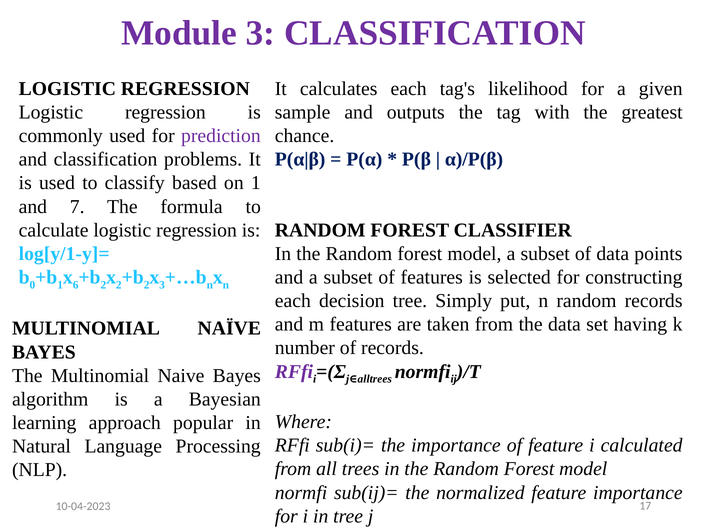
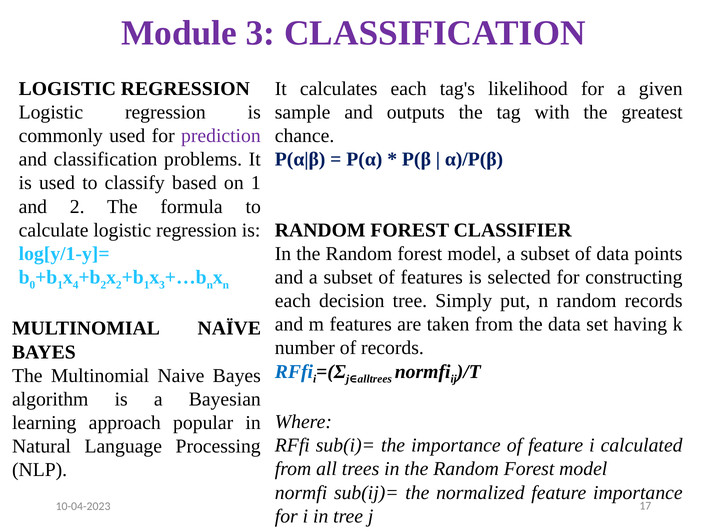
and 7: 7 -> 2
6: 6 -> 4
2 at (147, 285): 2 -> 1
RFfi at (294, 372) colour: purple -> blue
